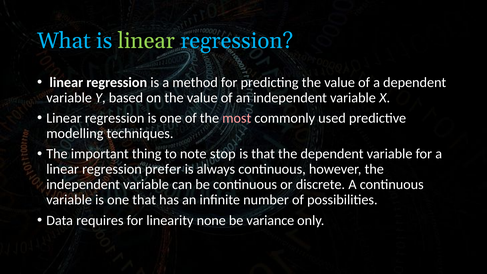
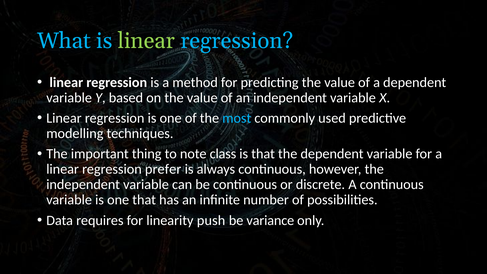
most colour: pink -> light blue
stop: stop -> class
none: none -> push
